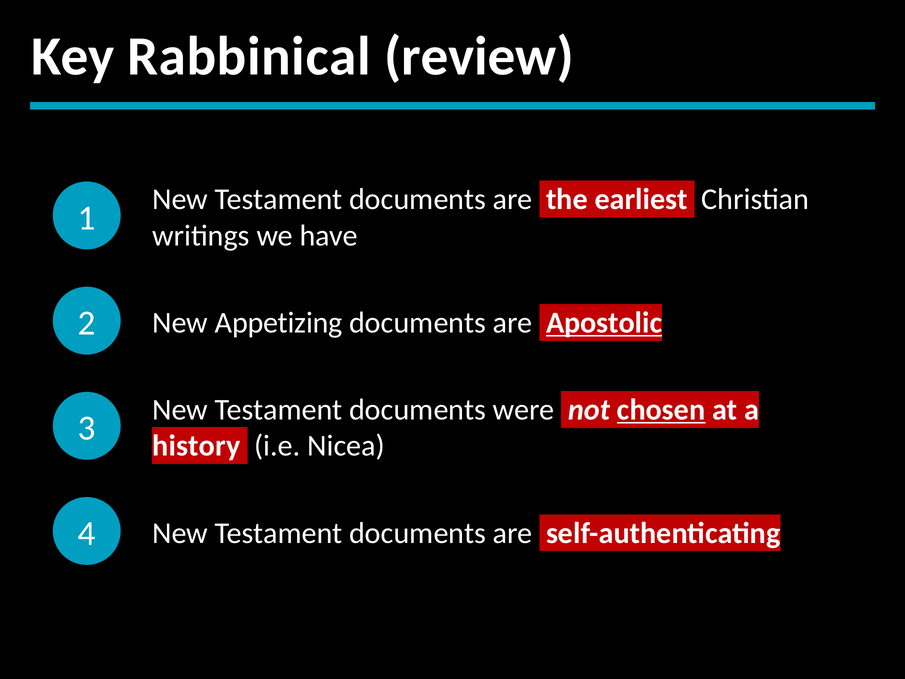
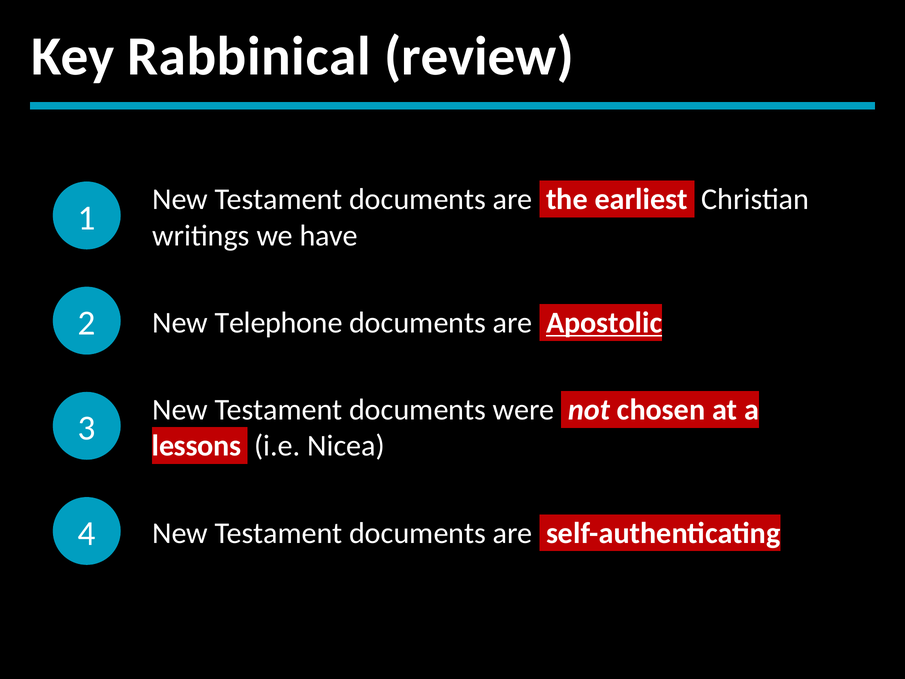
Appetizing: Appetizing -> Telephone
chosen underline: present -> none
history: history -> lessons
